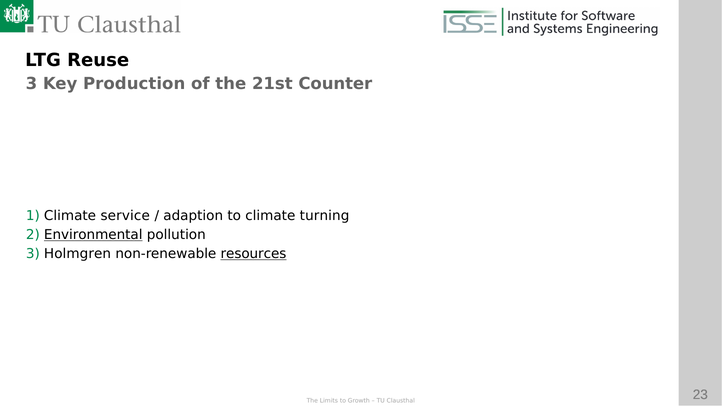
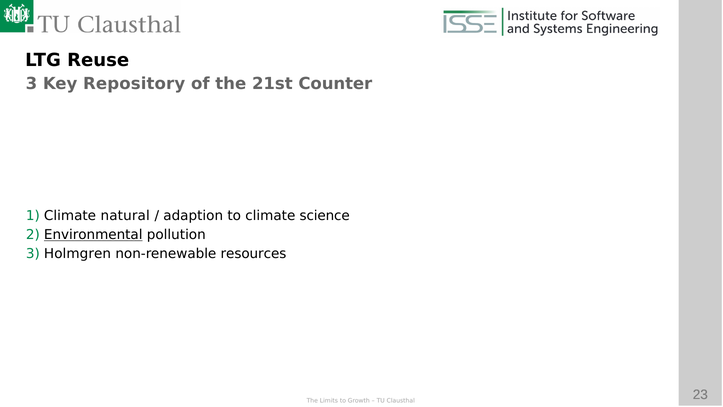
Production: Production -> Repository
service: service -> natural
turning: turning -> science
resources underline: present -> none
